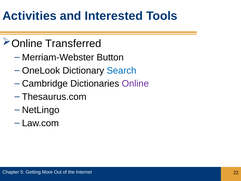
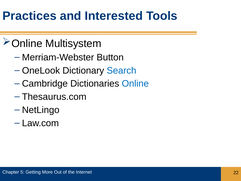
Activities: Activities -> Practices
Transferred: Transferred -> Multisystem
Online colour: purple -> blue
